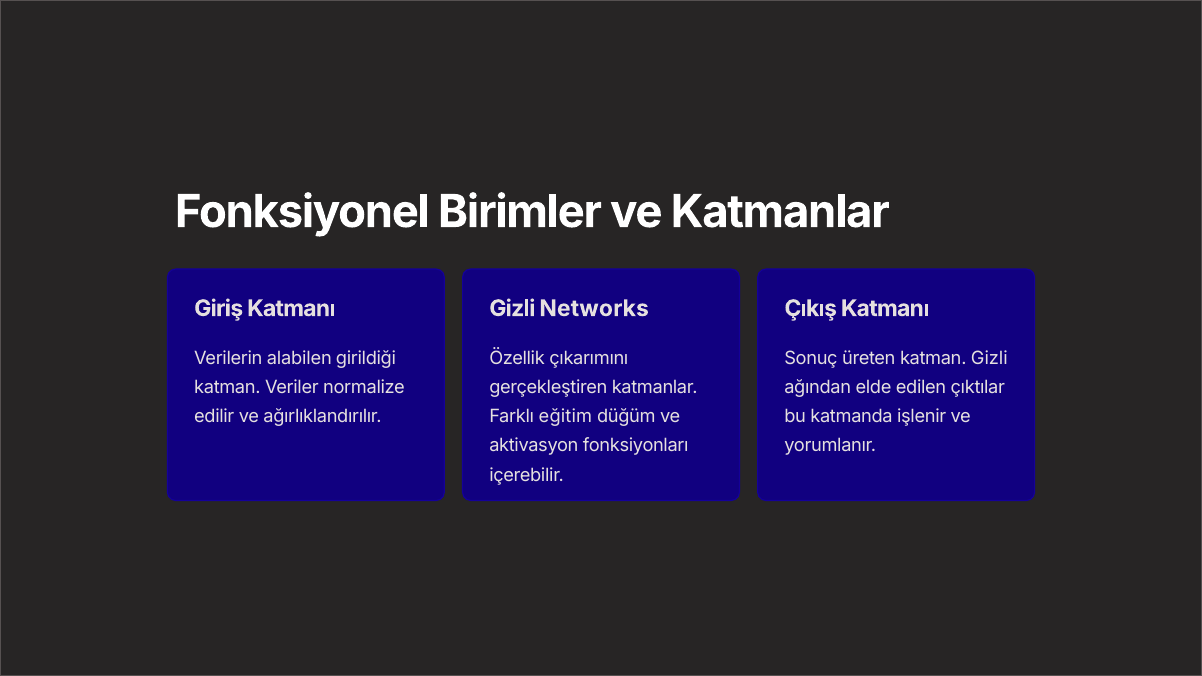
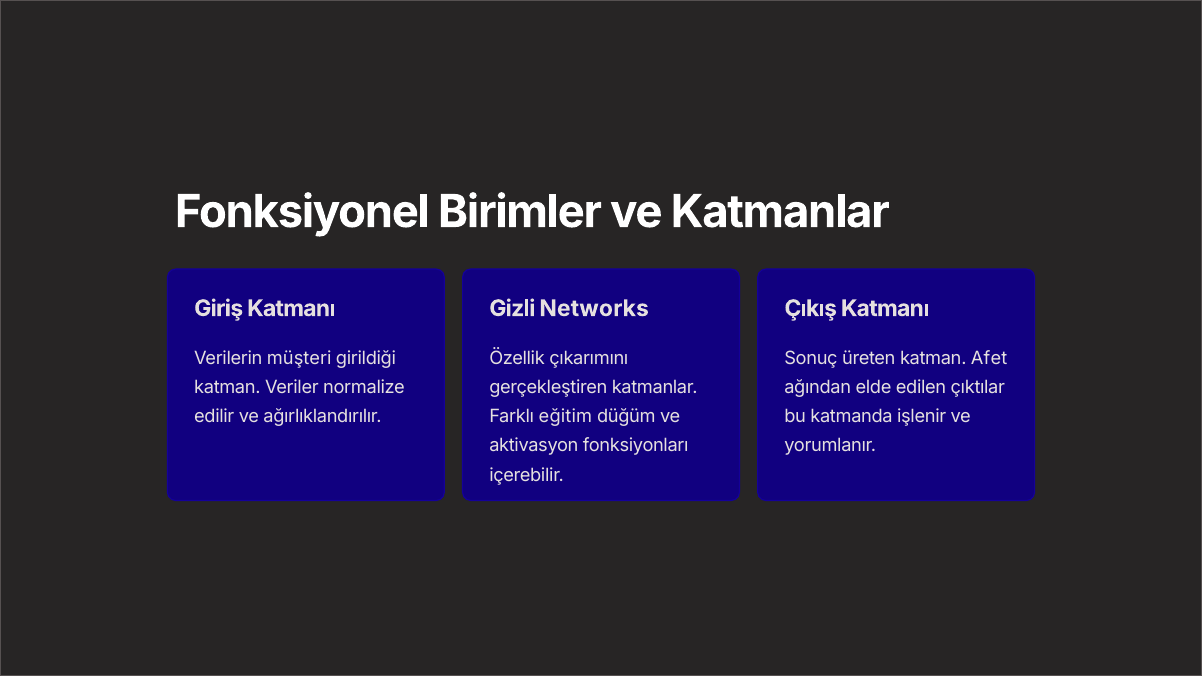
alabilen: alabilen -> müşteri
katman Gizli: Gizli -> Afet
